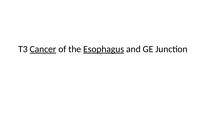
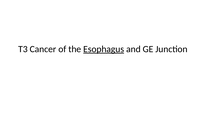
Cancer underline: present -> none
